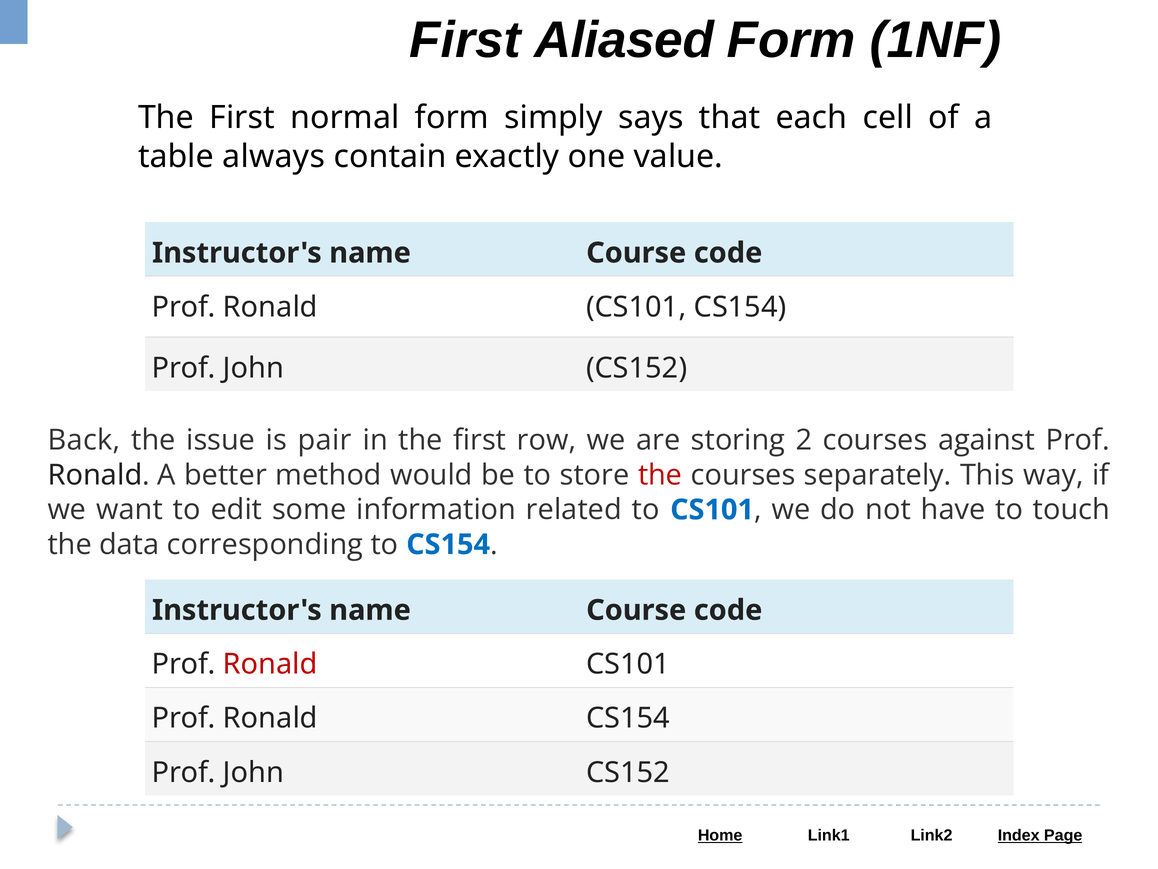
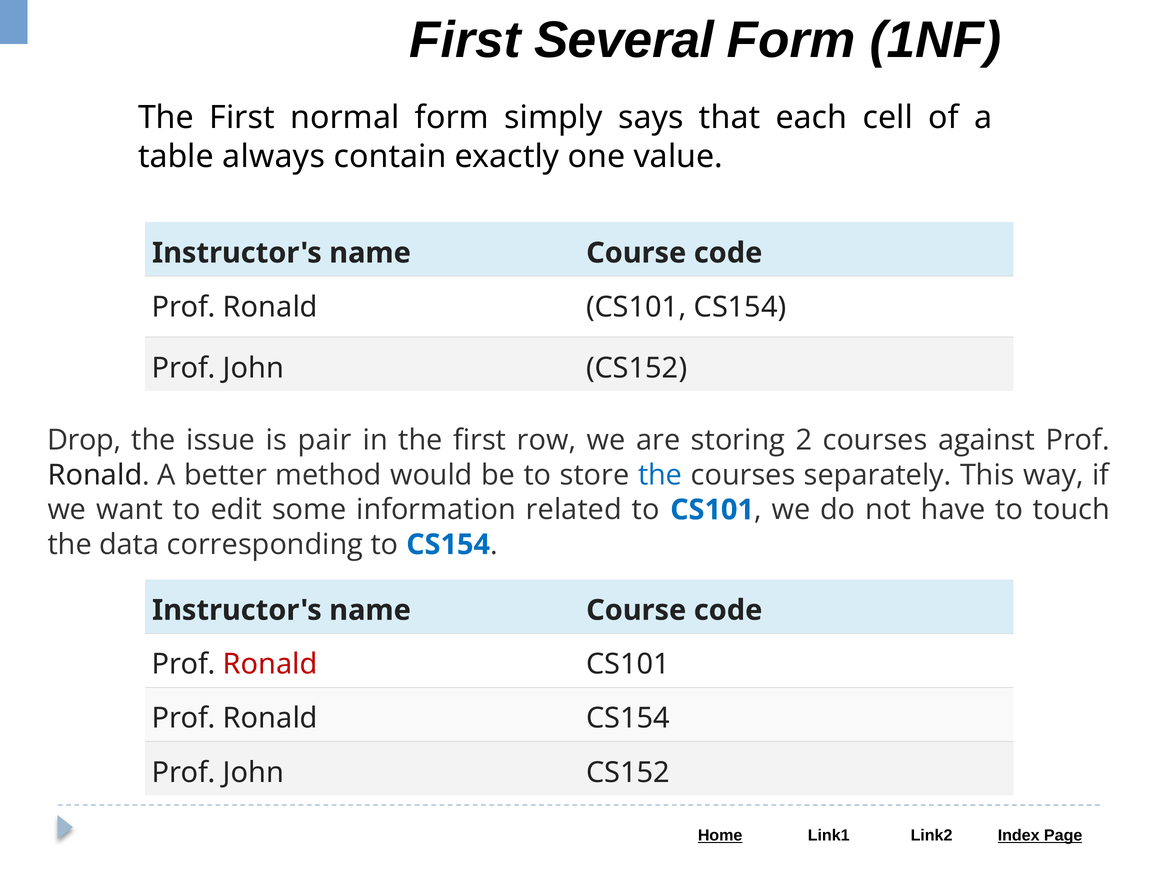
Aliased: Aliased -> Several
Back: Back -> Drop
the at (660, 475) colour: red -> blue
